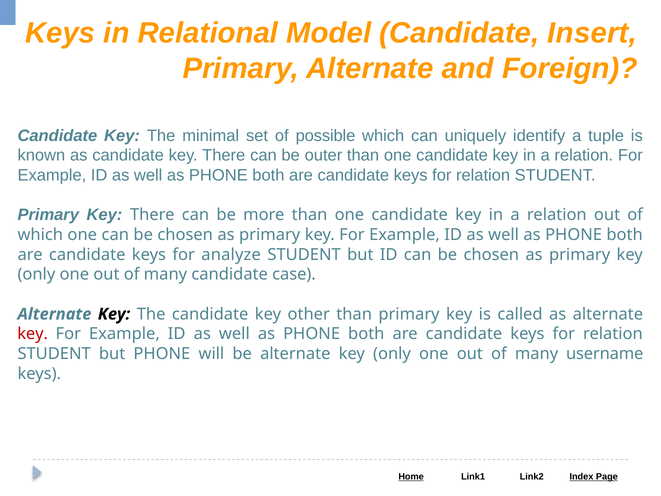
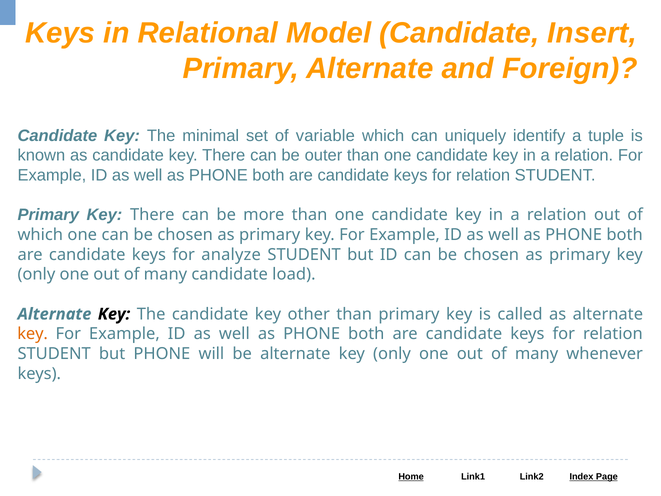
possible: possible -> variable
case: case -> load
key at (33, 334) colour: red -> orange
username: username -> whenever
